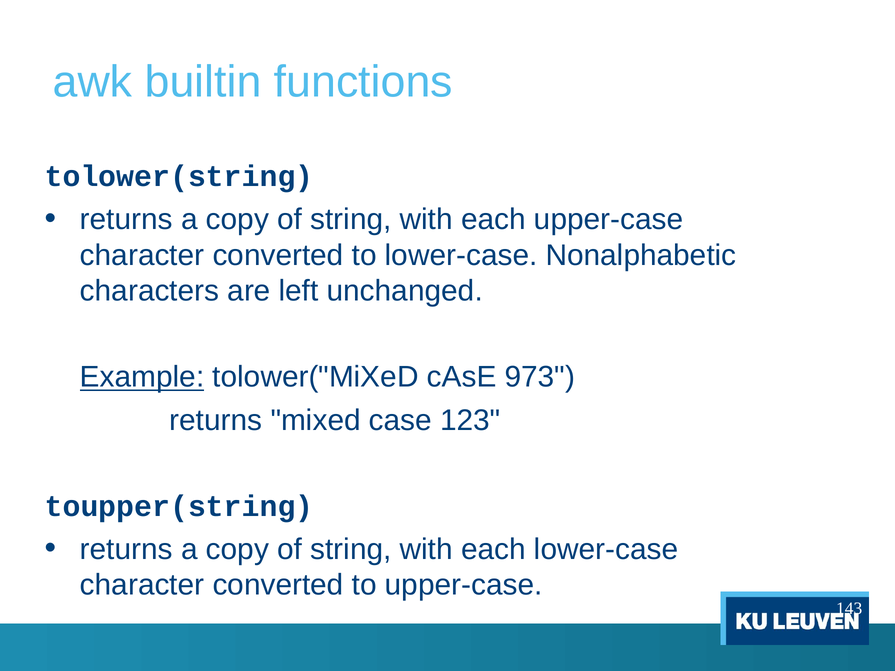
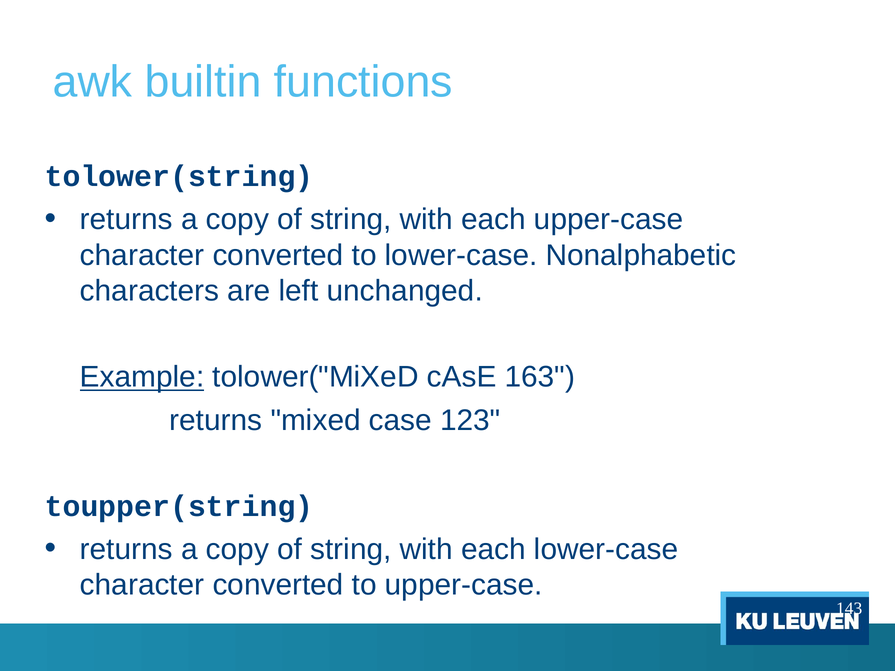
973: 973 -> 163
